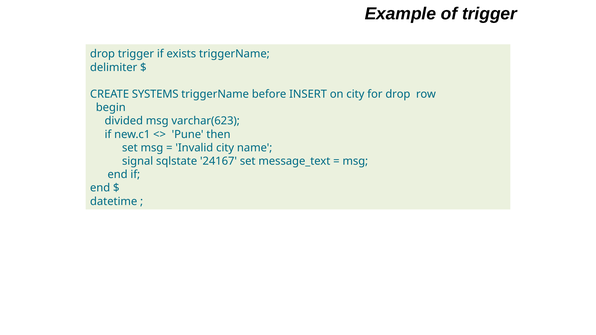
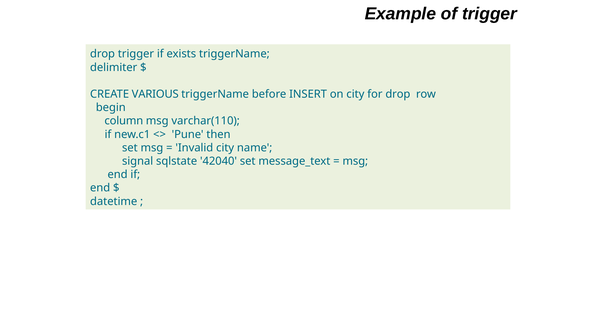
SYSTEMS: SYSTEMS -> VARIOUS
divided: divided -> column
varchar(623: varchar(623 -> varchar(110
24167: 24167 -> 42040
